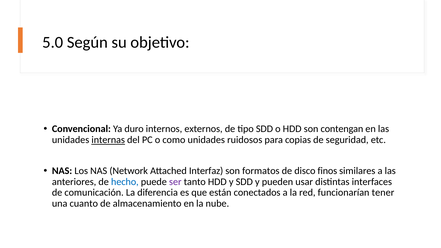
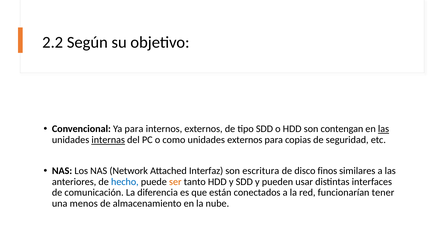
5.0: 5.0 -> 2.2
Ya duro: duro -> para
las at (384, 129) underline: none -> present
unidades ruidosos: ruidosos -> externos
formatos: formatos -> escritura
ser colour: purple -> orange
cuanto: cuanto -> menos
